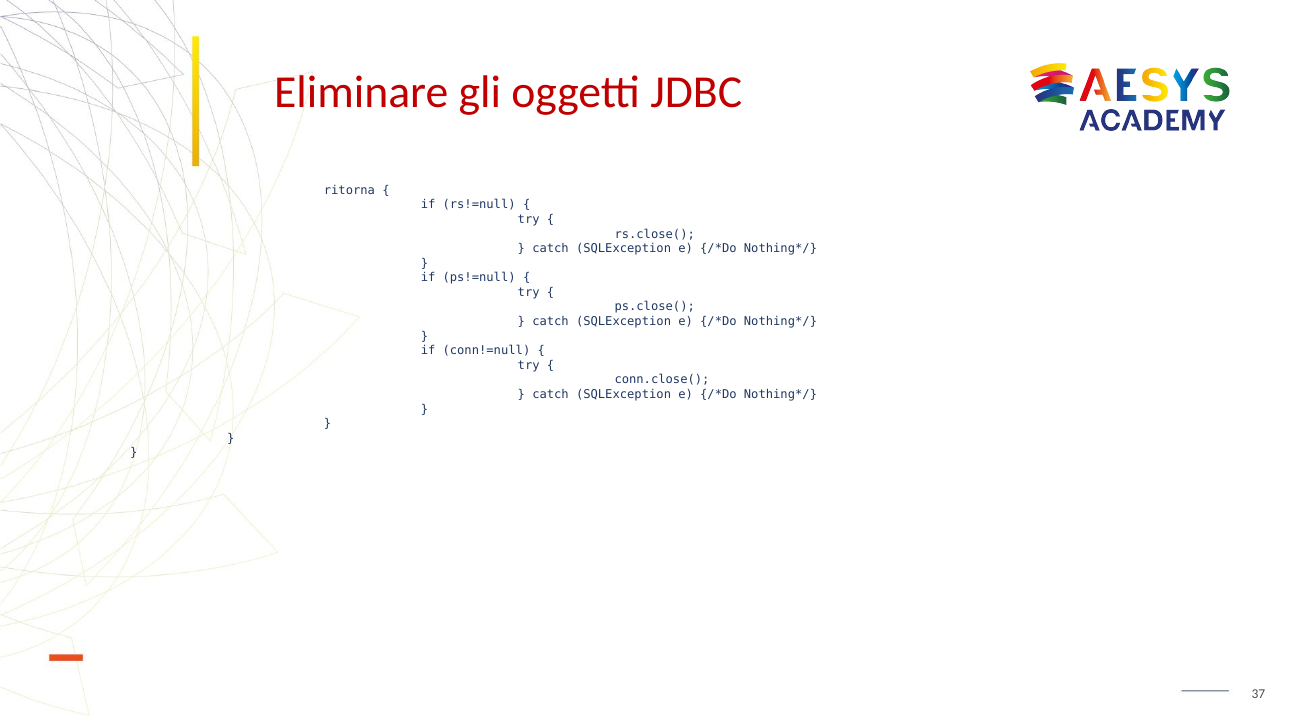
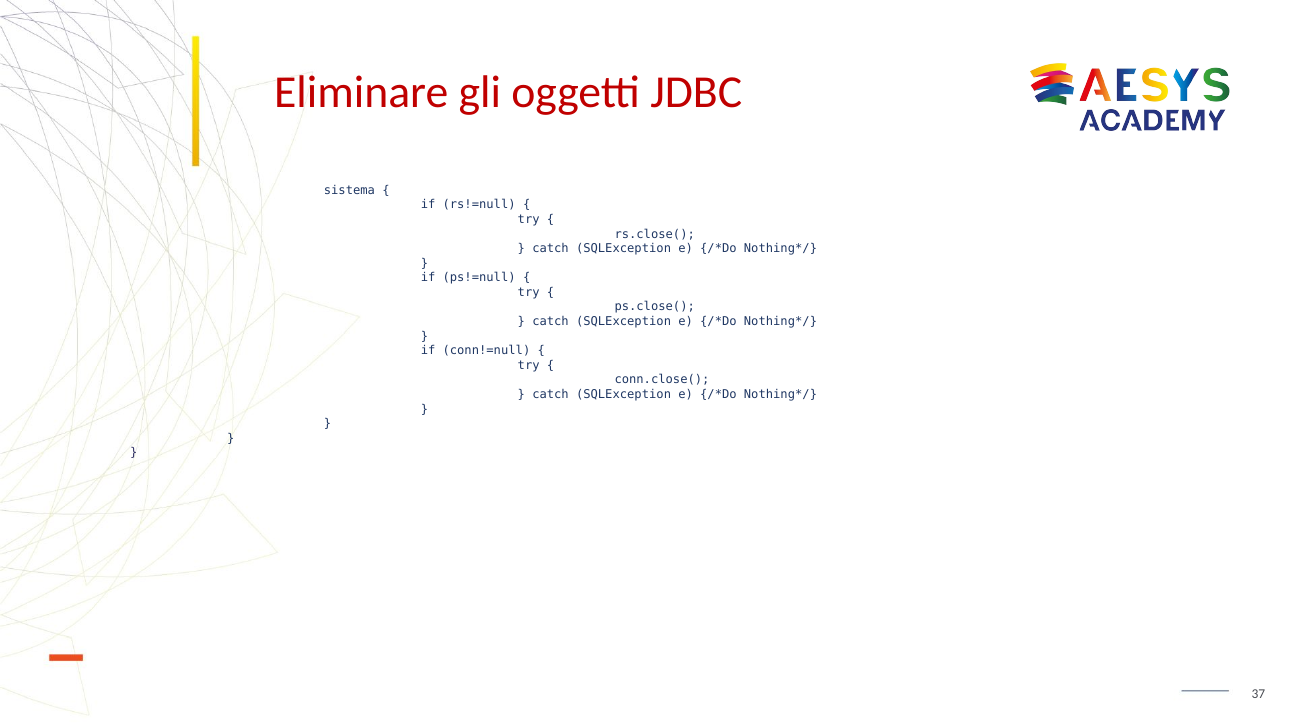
ritorna: ritorna -> sistema
